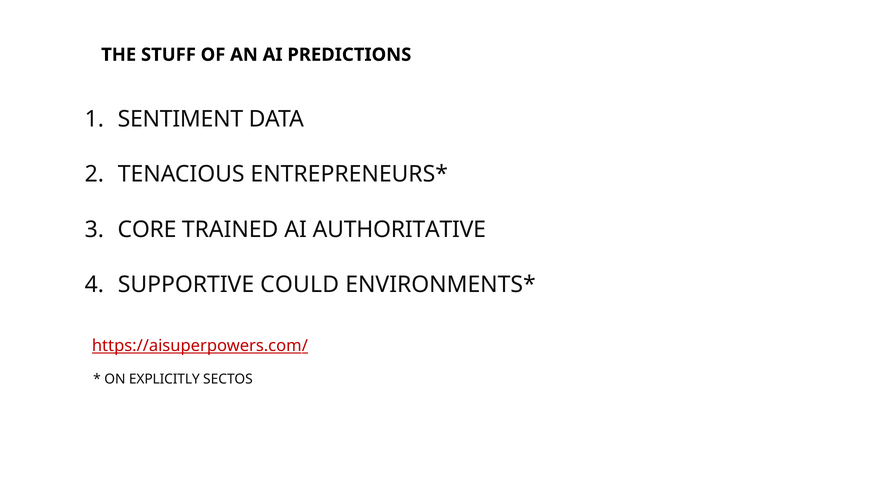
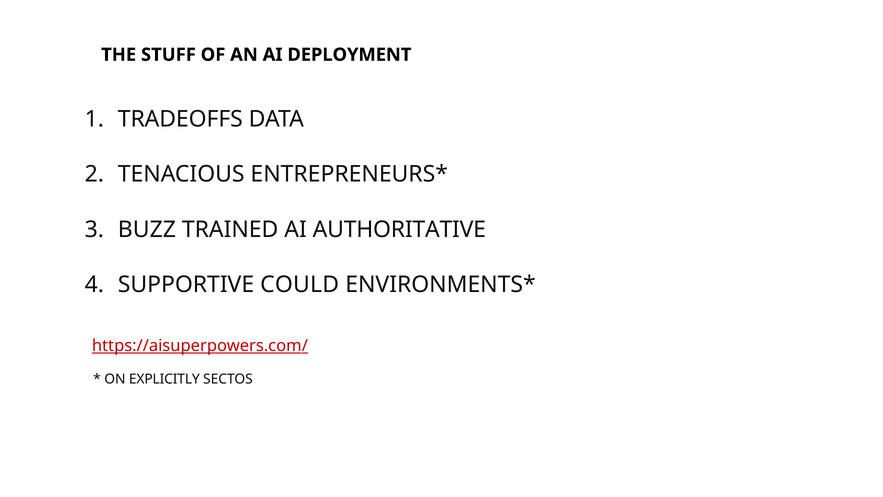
PREDICTIONS: PREDICTIONS -> DEPLOYMENT
SENTIMENT: SENTIMENT -> TRADEOFFS
CORE: CORE -> BUZZ
